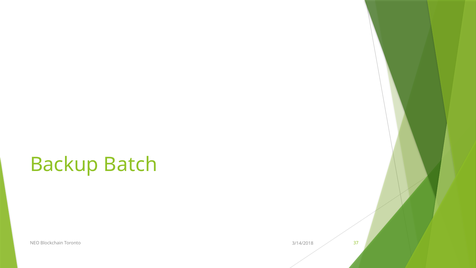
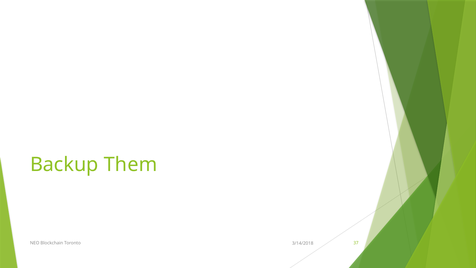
Batch: Batch -> Them
